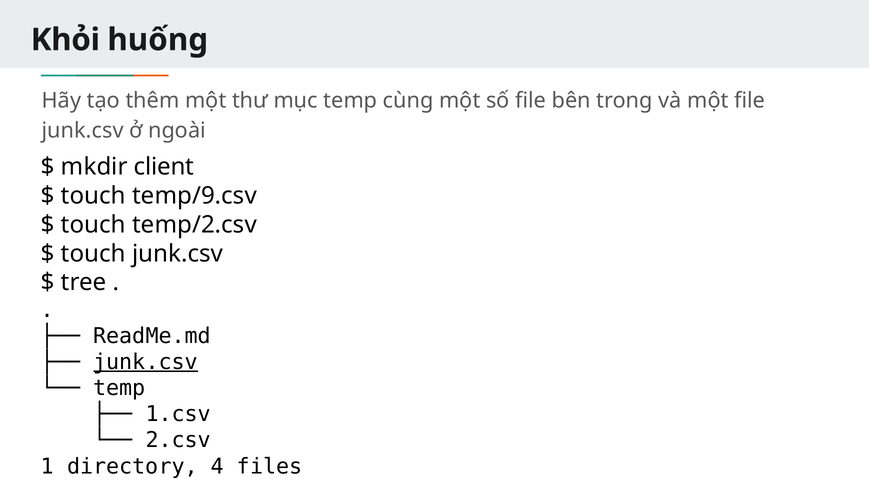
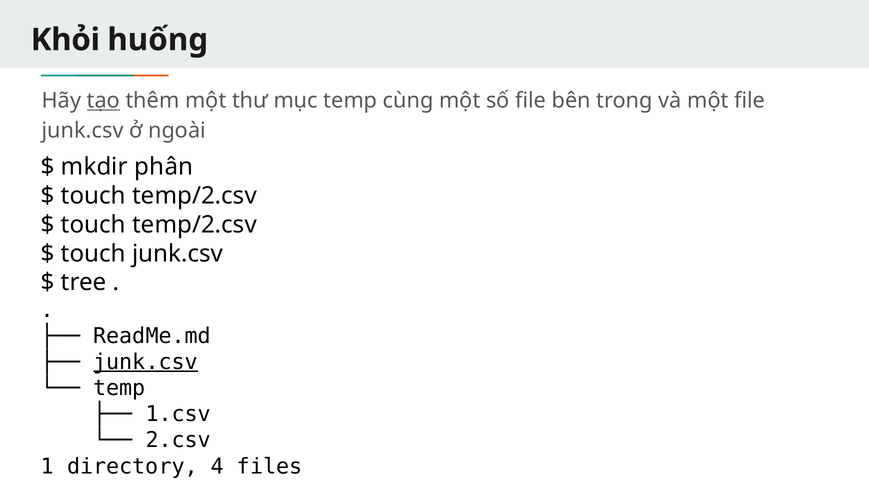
tạo underline: none -> present
client: client -> phân
temp/9.csv at (195, 195): temp/9.csv -> temp/2.csv
